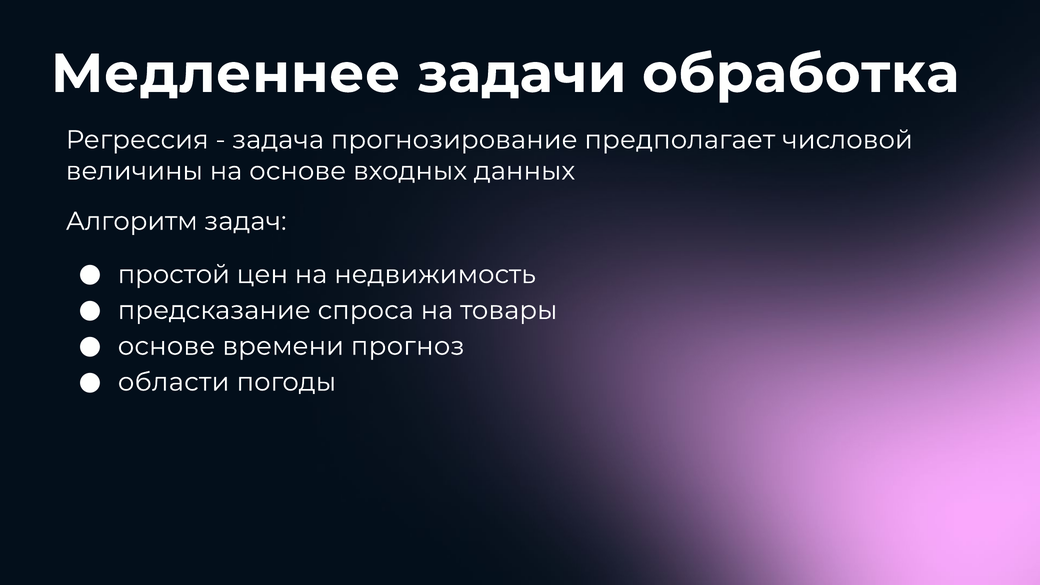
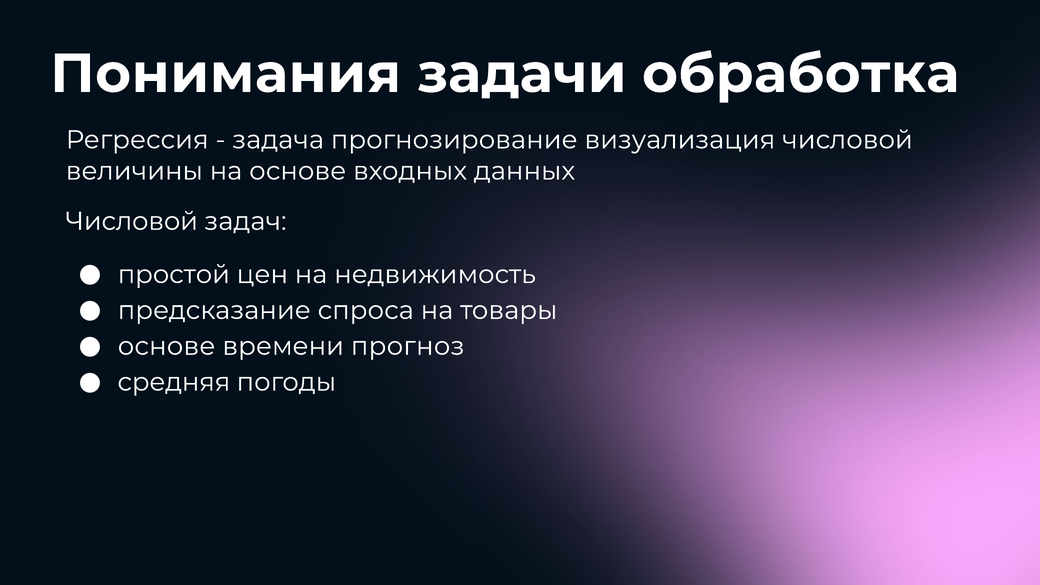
Медленнее: Медленнее -> Понимания
предполагает: предполагает -> визуализация
Алгоритм at (132, 221): Алгоритм -> Числовой
области: области -> средняя
